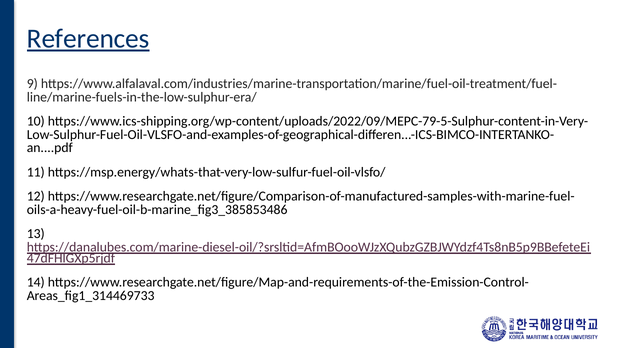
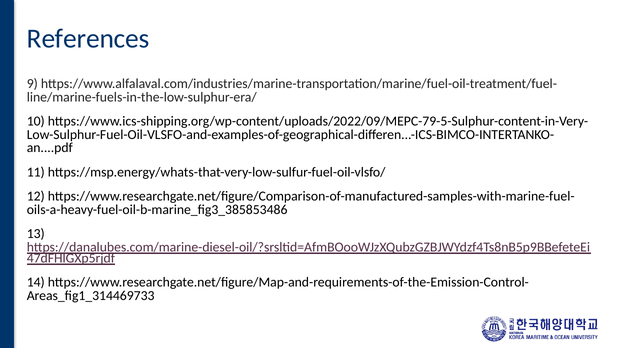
References underline: present -> none
